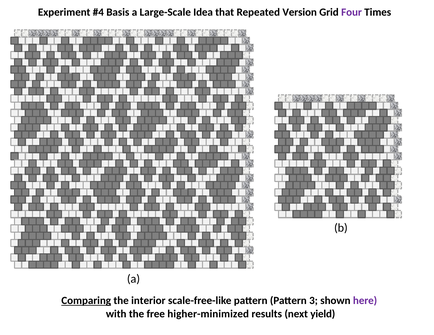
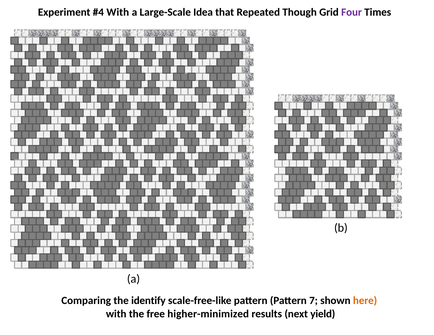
Basis at (118, 12): Basis -> With
Version: Version -> Though
Comparing underline: present -> none
interior: interior -> identify
3: 3 -> 7
here colour: purple -> orange
